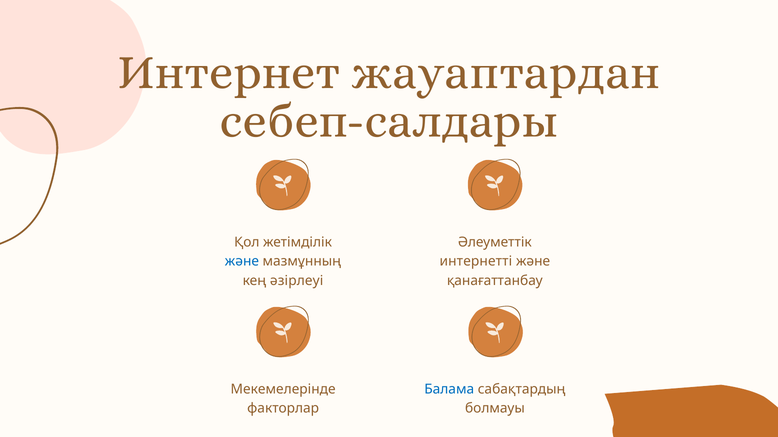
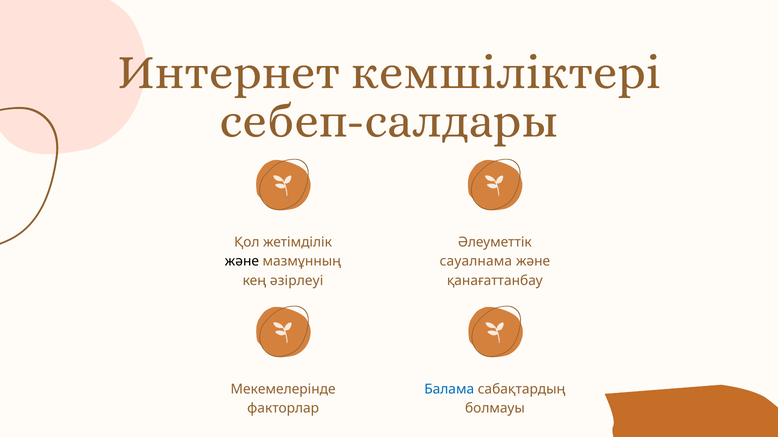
жауаптардан: жауаптардан -> кемшіліктері
және at (242, 262) colour: blue -> black
интернетті: интернетті -> сауалнама
